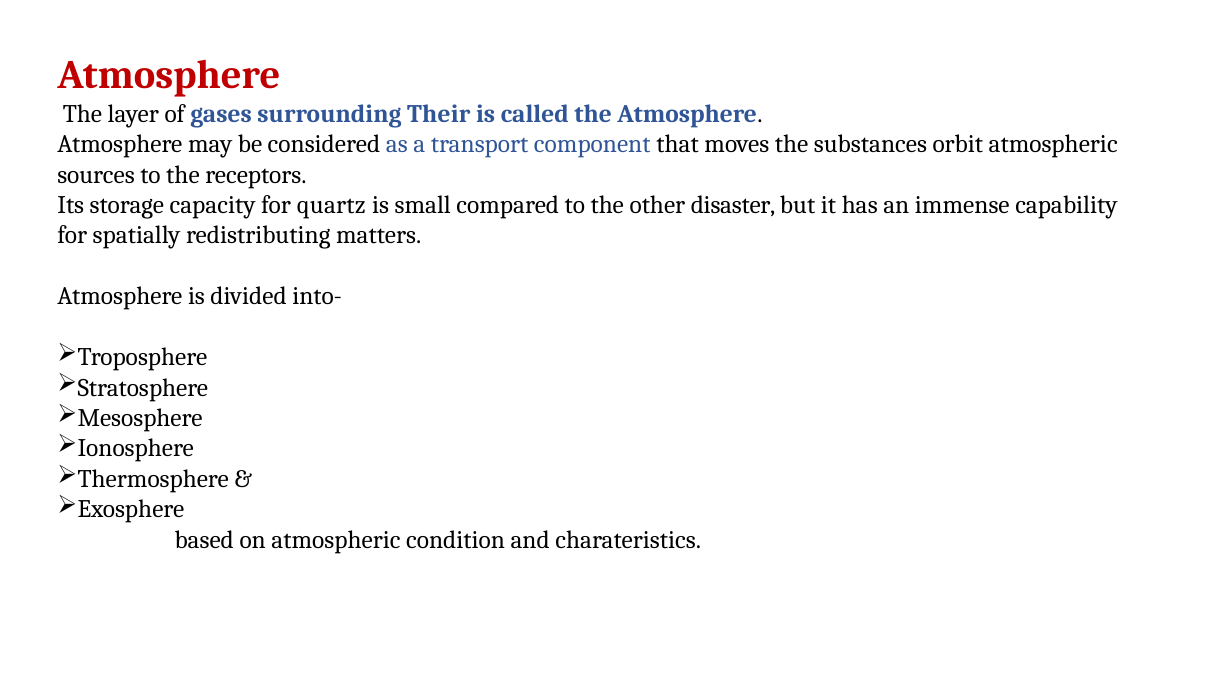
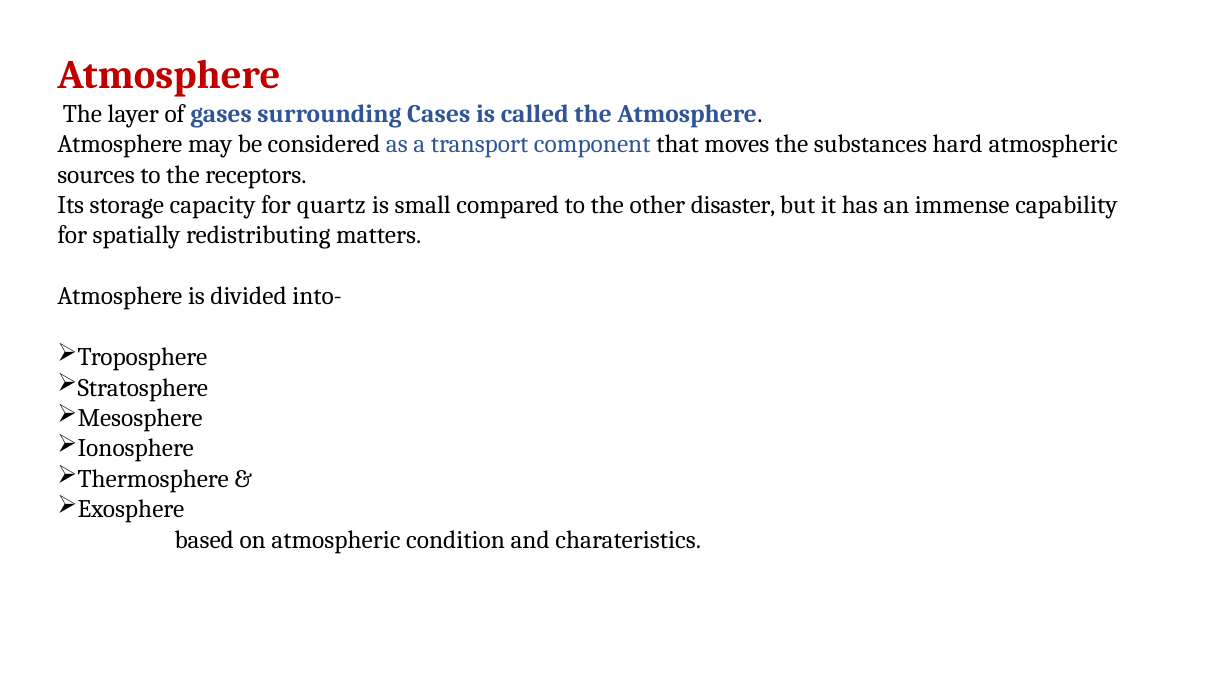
Their: Their -> Cases
orbit: orbit -> hard
